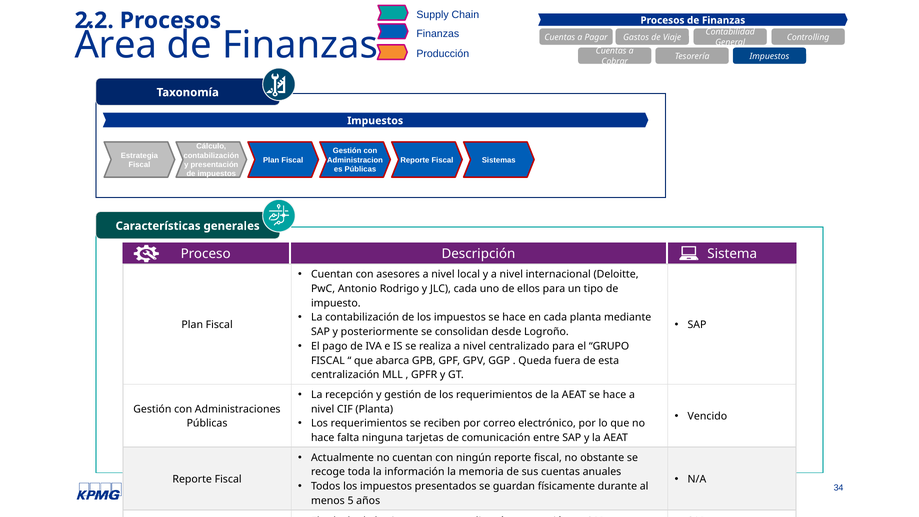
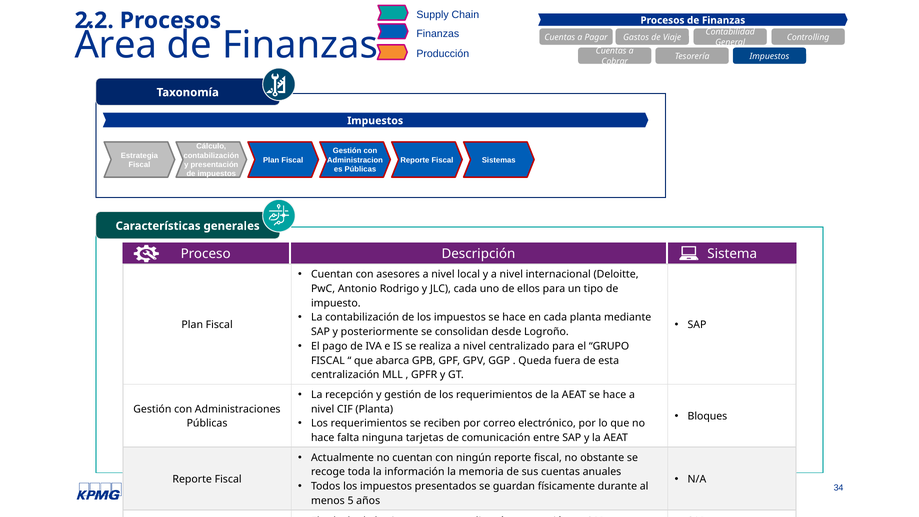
Vencido: Vencido -> Bloques
